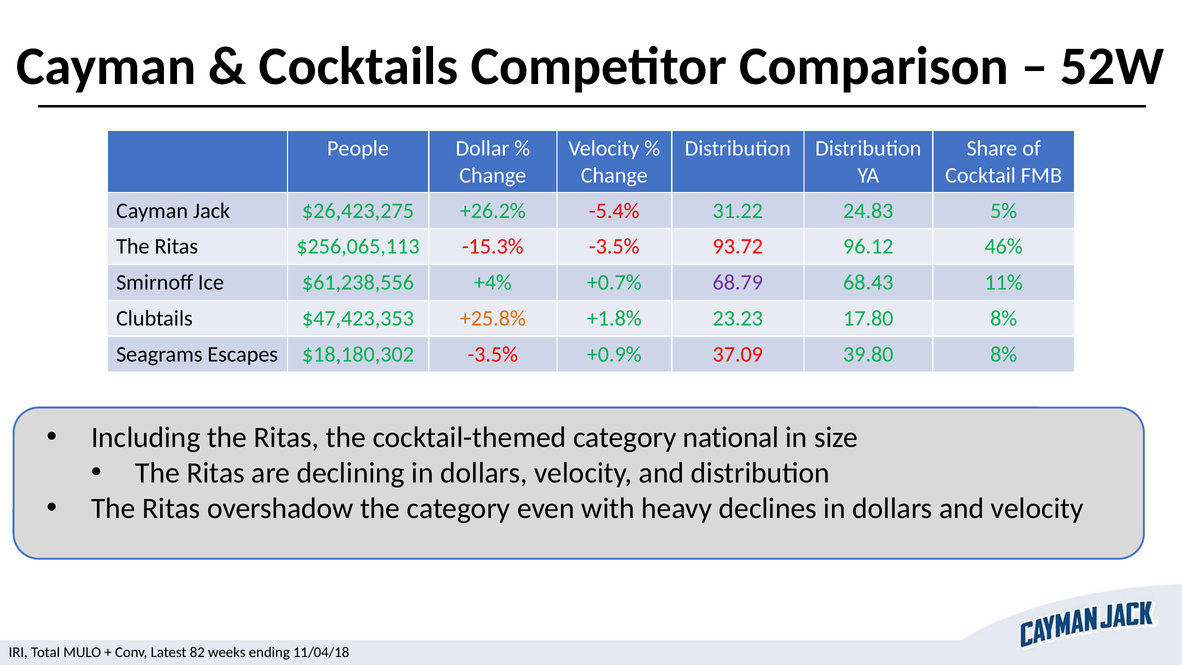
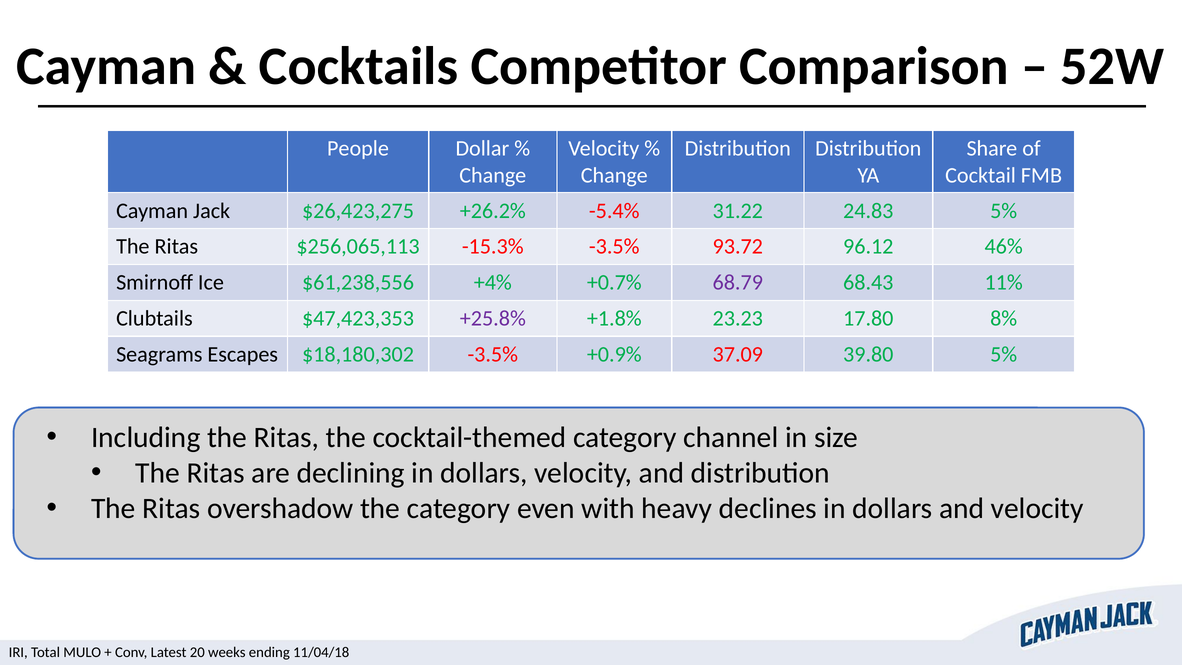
+25.8% colour: orange -> purple
39.80 8%: 8% -> 5%
national: national -> channel
82: 82 -> 20
